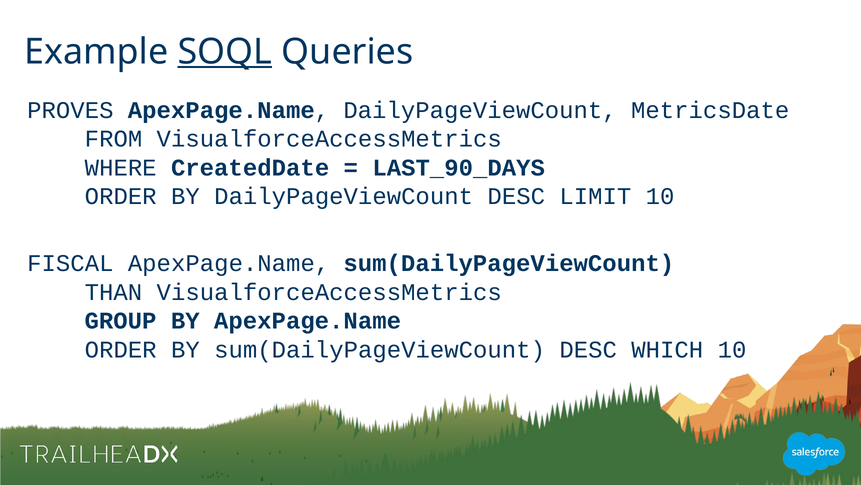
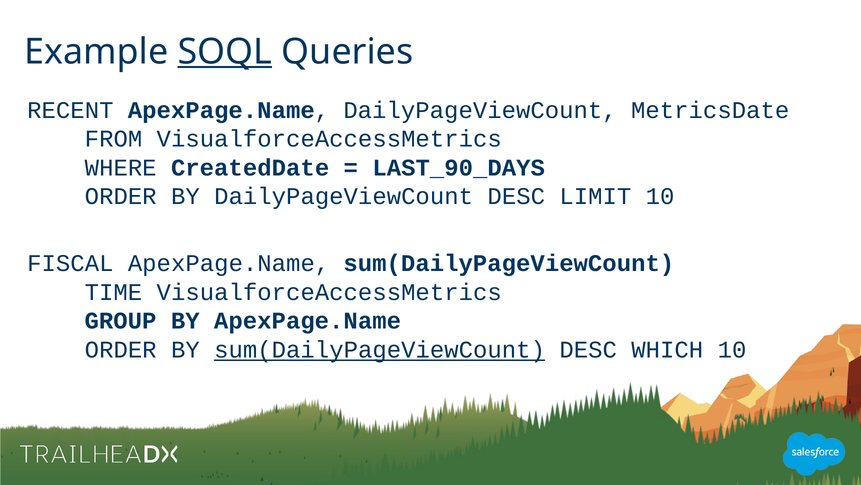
PROVES: PROVES -> RECENT
THAN: THAN -> TIME
sum(DailyPageViewCount at (380, 349) underline: none -> present
